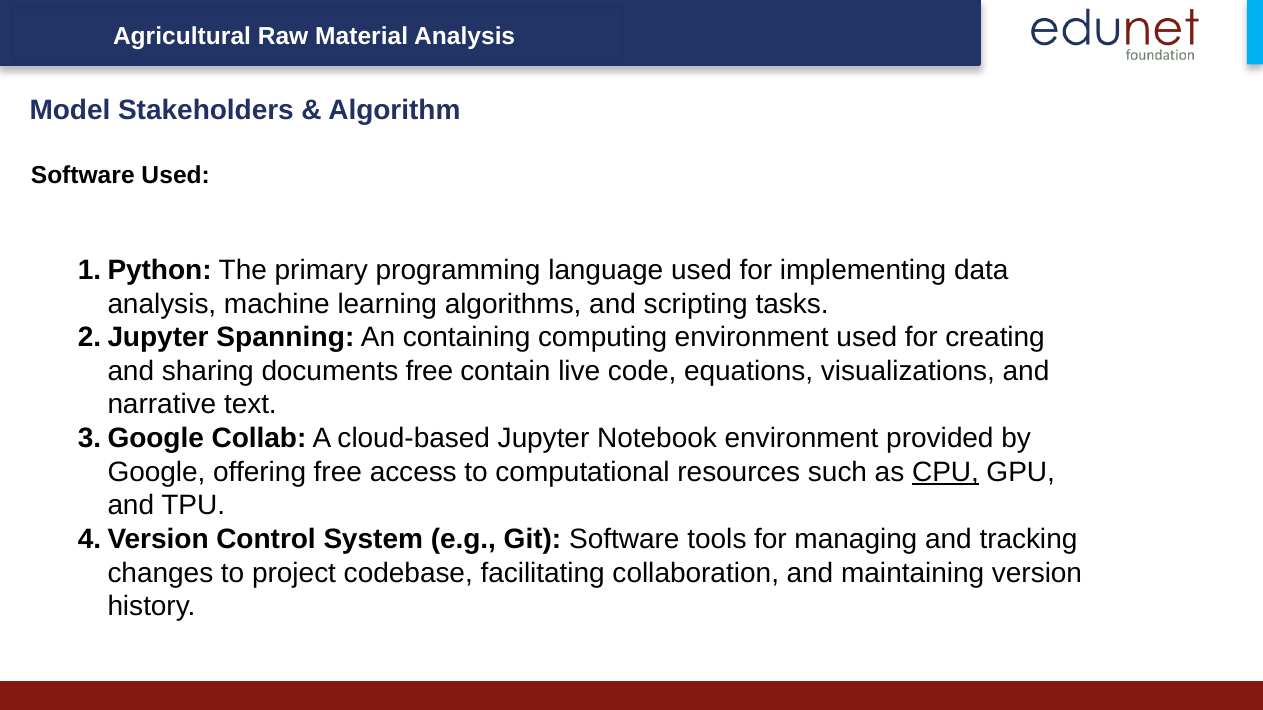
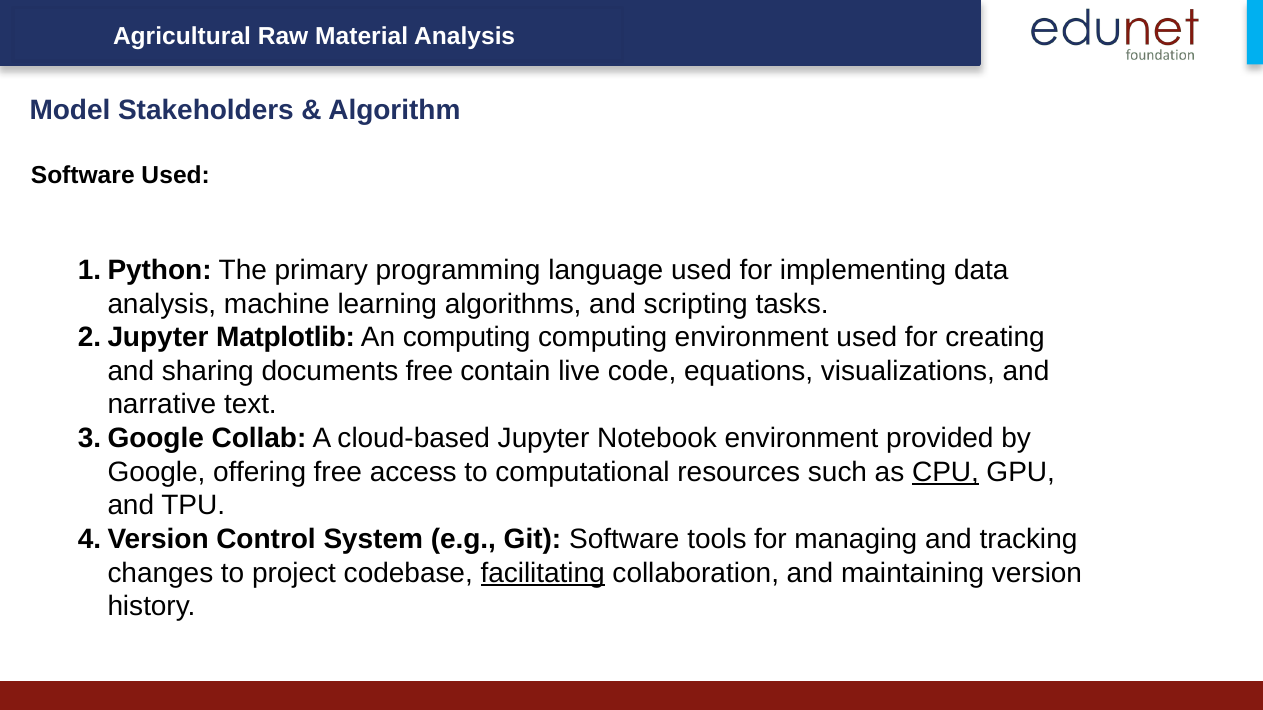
Spanning: Spanning -> Matplotlib
An containing: containing -> computing
facilitating underline: none -> present
